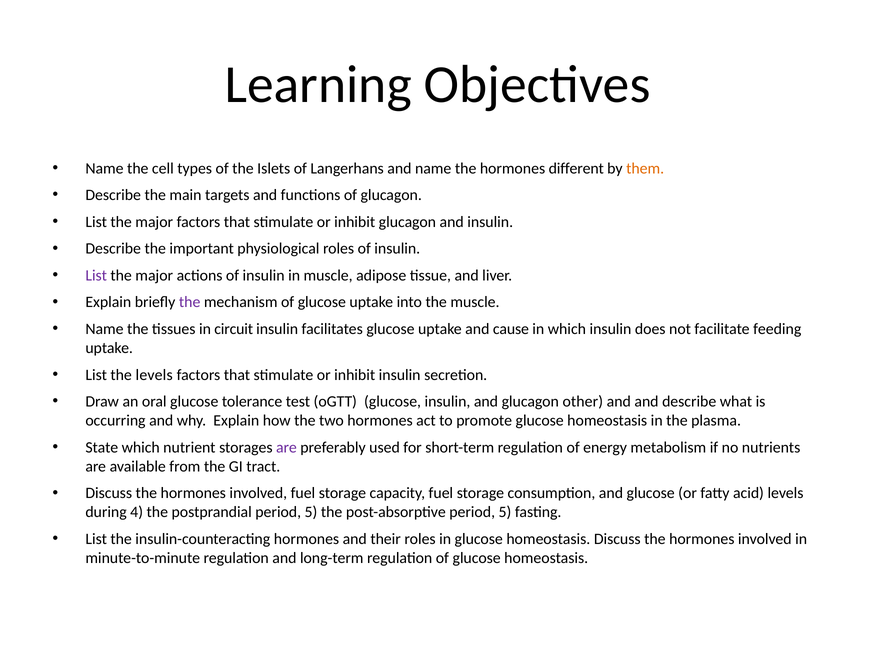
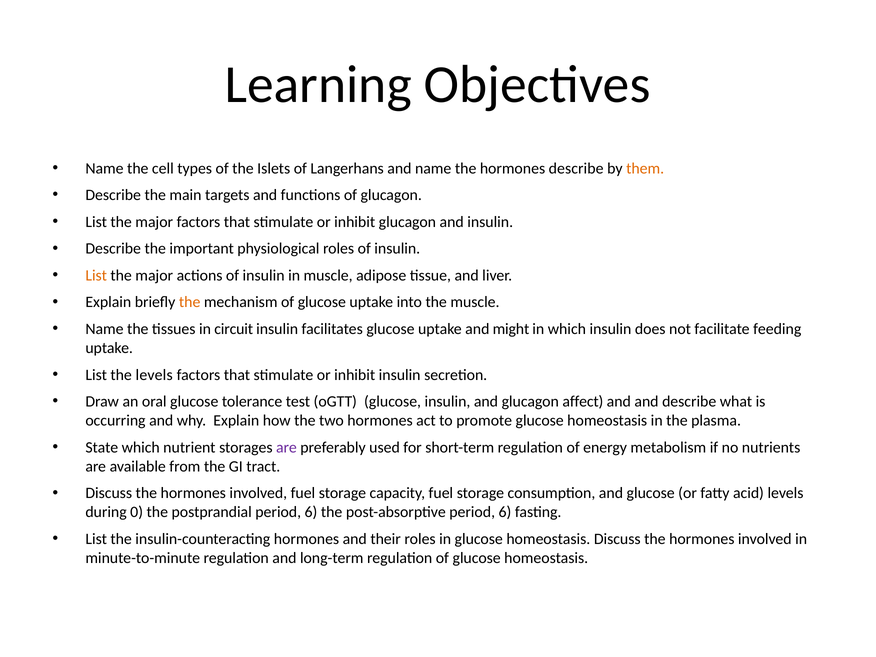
hormones different: different -> describe
List at (96, 275) colour: purple -> orange
the at (190, 302) colour: purple -> orange
cause: cause -> might
other: other -> affect
4: 4 -> 0
postprandial period 5: 5 -> 6
post-absorptive period 5: 5 -> 6
